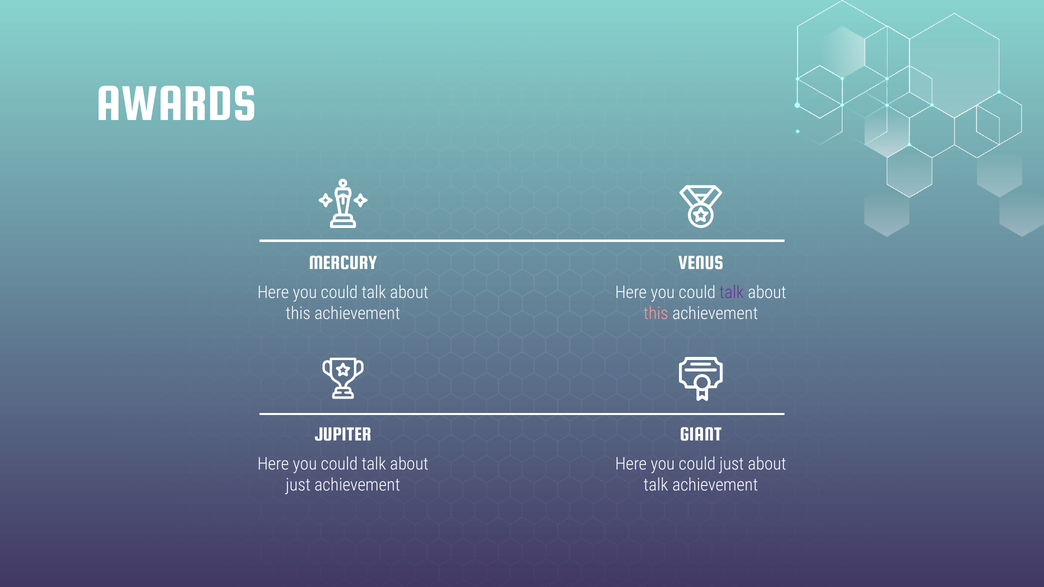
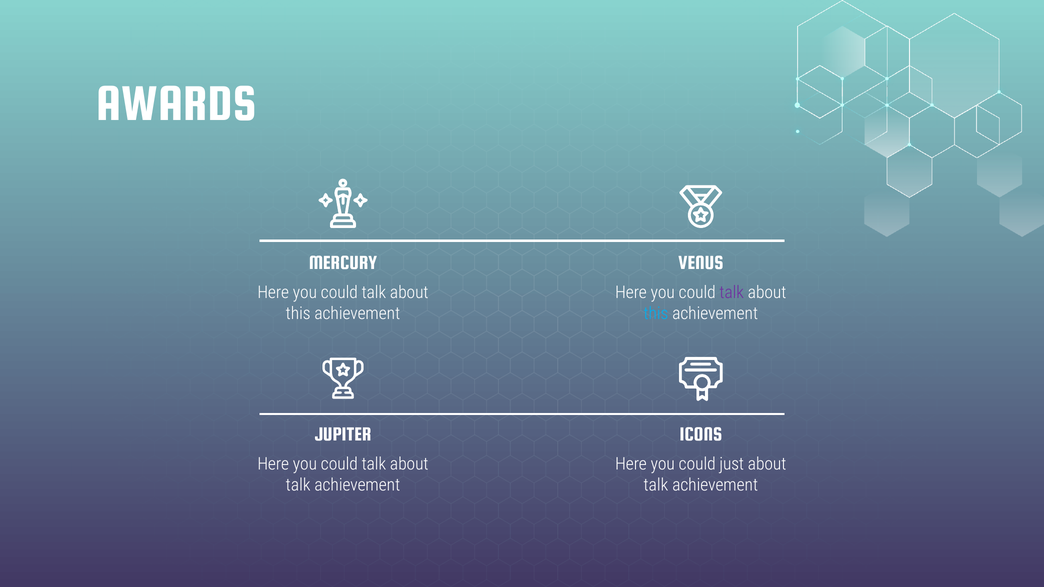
this at (656, 314) colour: pink -> light blue
GIANT: GIANT -> ICONS
just at (298, 485): just -> talk
